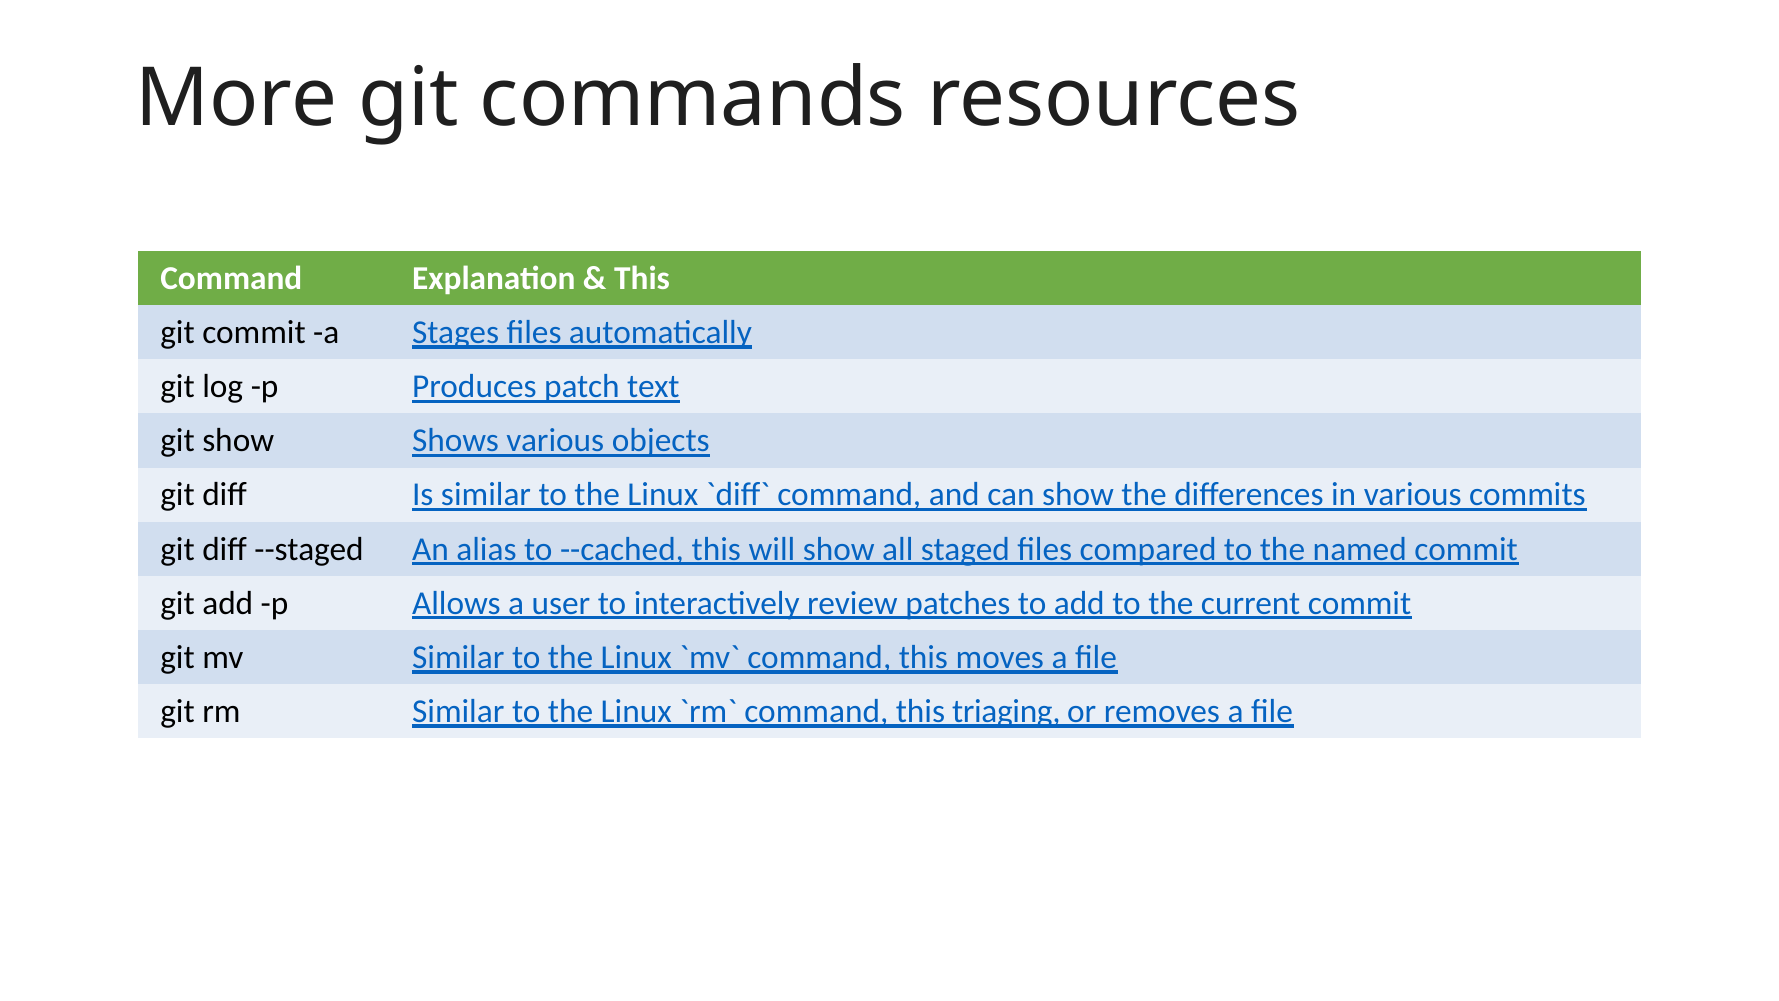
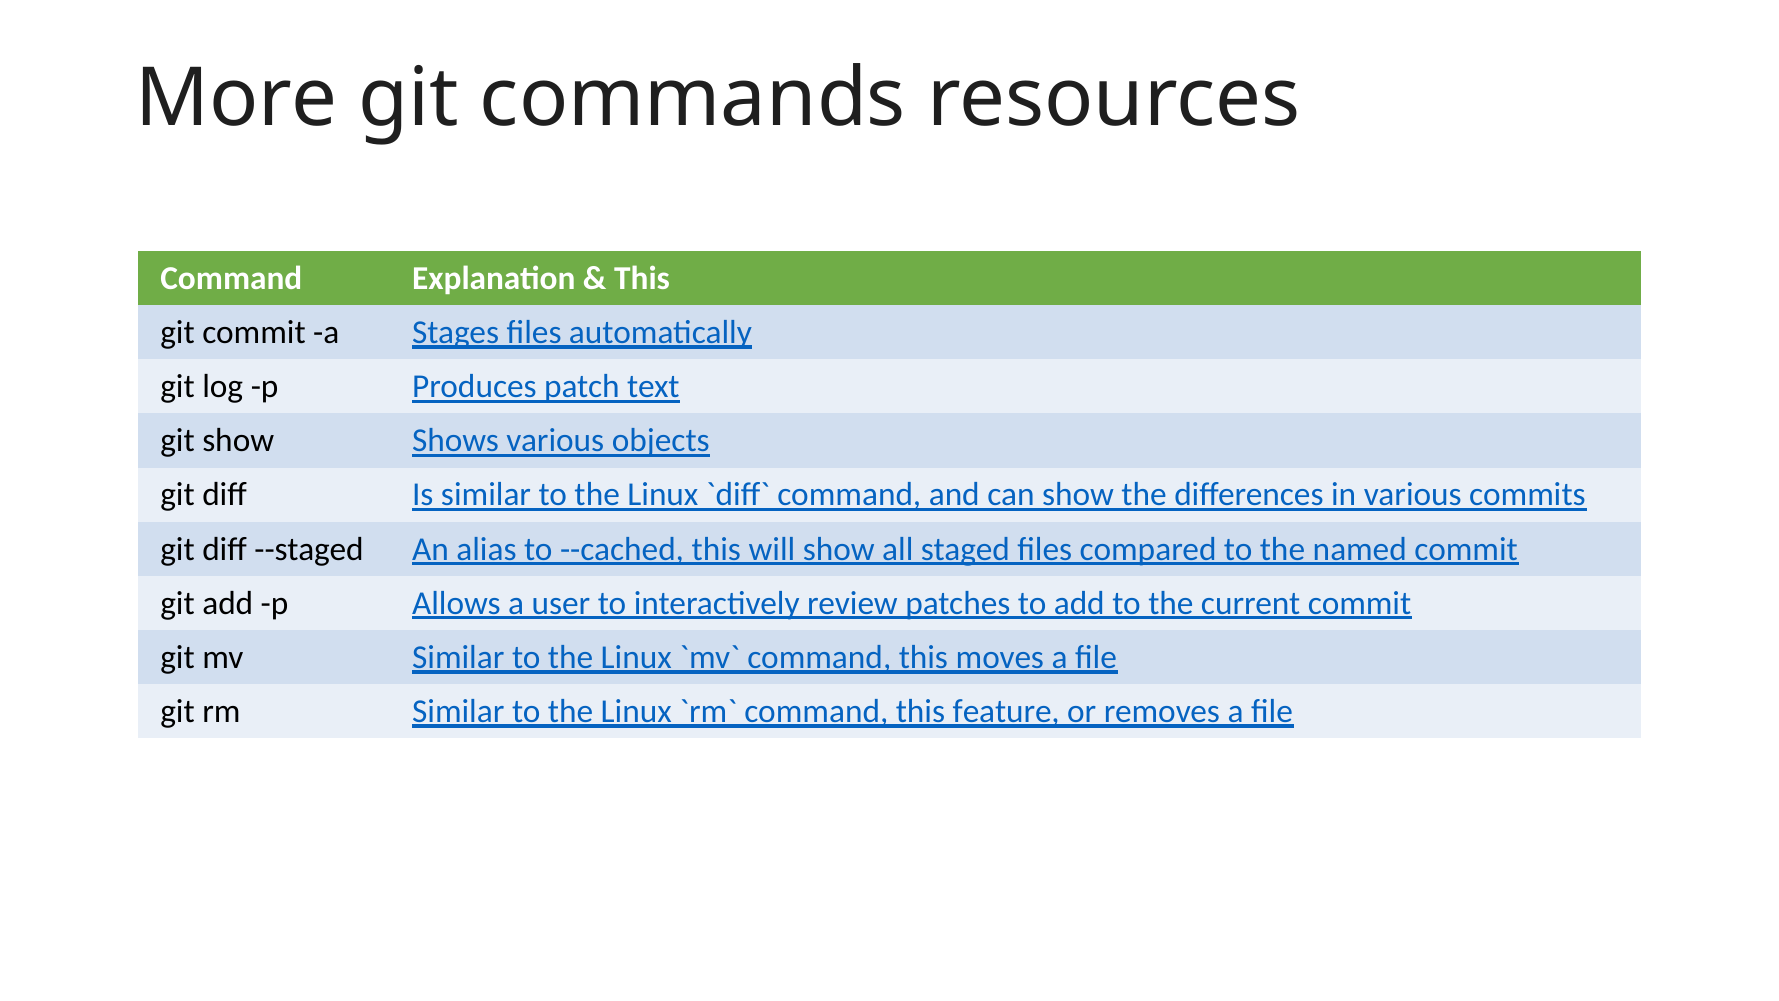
triaging: triaging -> feature
